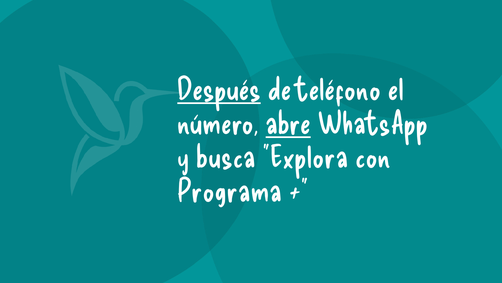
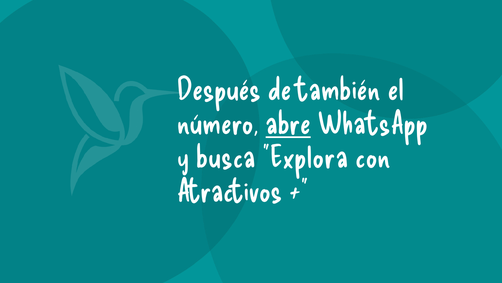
Después underline: present -> none
teléfono: teléfono -> también
Programa: Programa -> Atractivos
